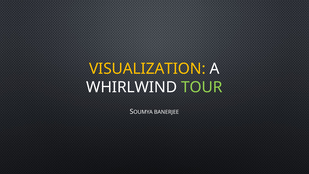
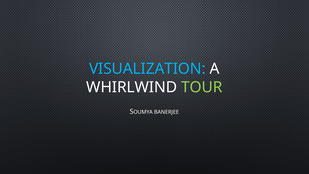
VISUALIZATION colour: yellow -> light blue
